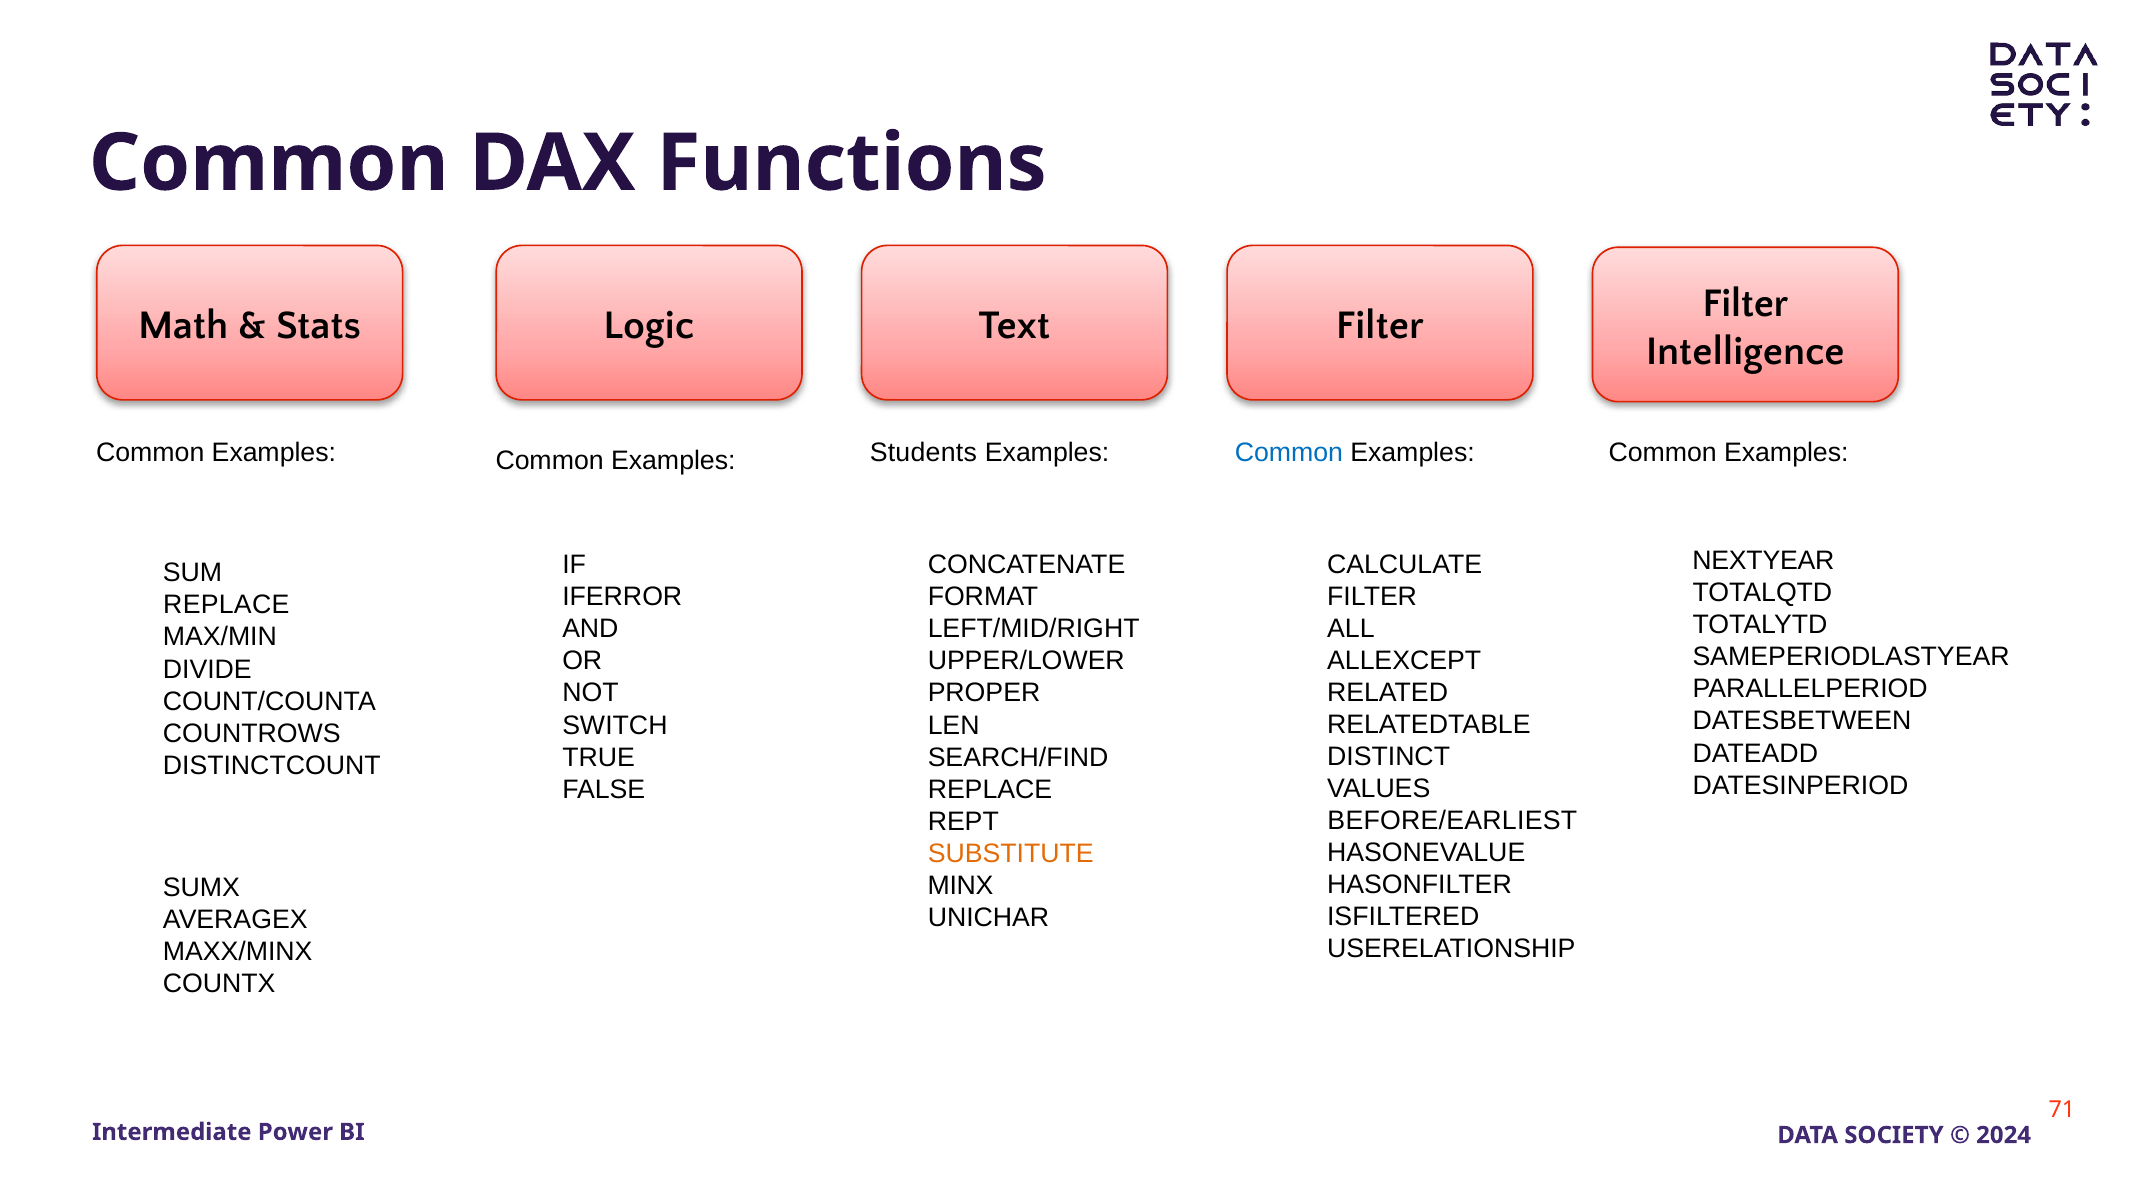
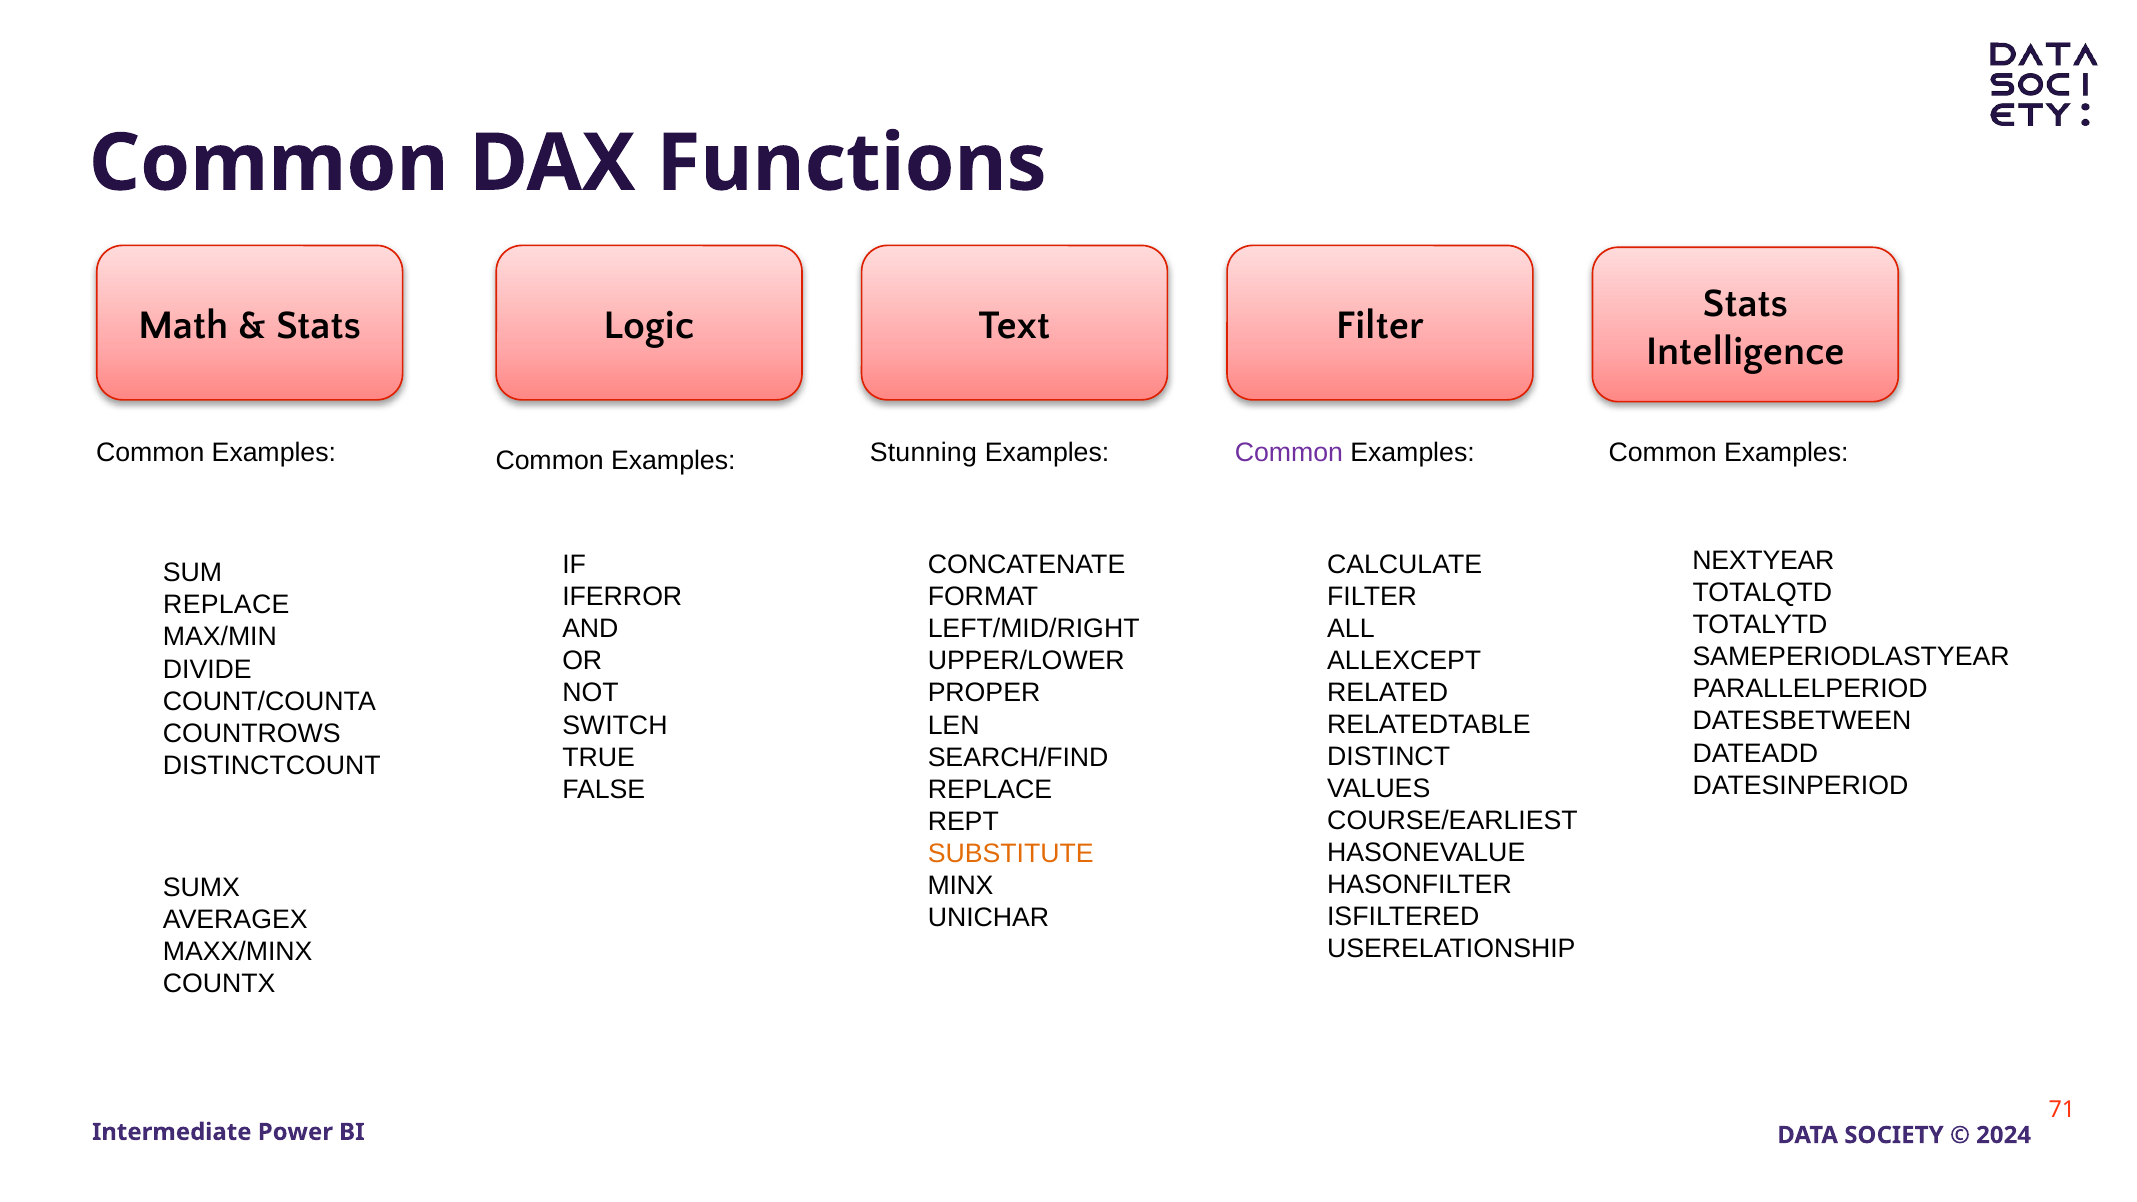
Filter at (1746, 303): Filter -> Stats
Students: Students -> Stunning
Common at (1289, 452) colour: blue -> purple
BEFORE/EARLIEST: BEFORE/EARLIEST -> COURSE/EARLIEST
